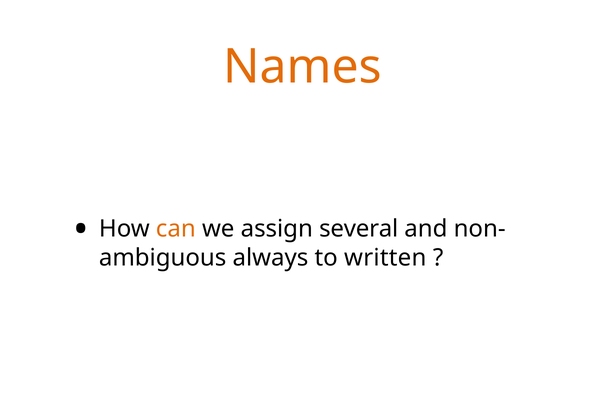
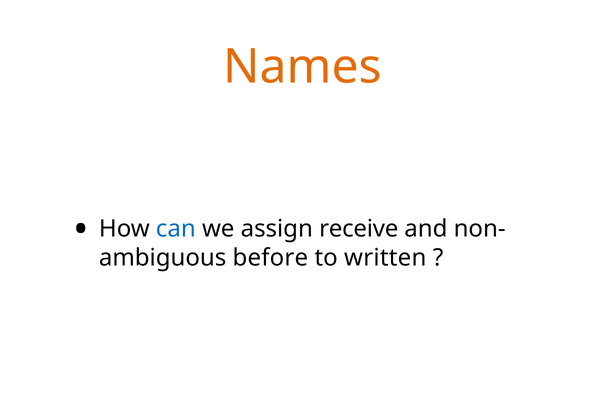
can colour: orange -> blue
several: several -> receive
always: always -> before
